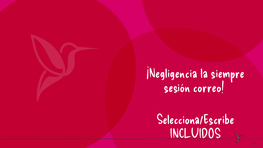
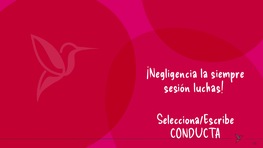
correo: correo -> luchas
INCLUIDOS: INCLUIDOS -> CONDUCTA
